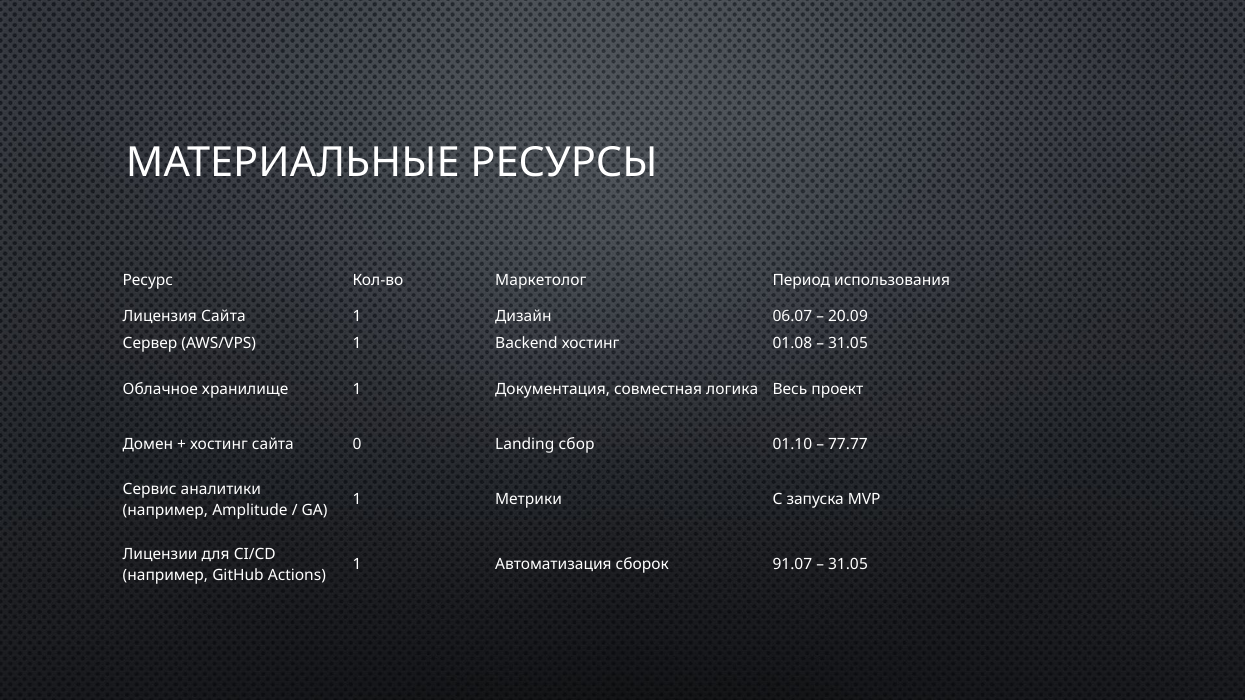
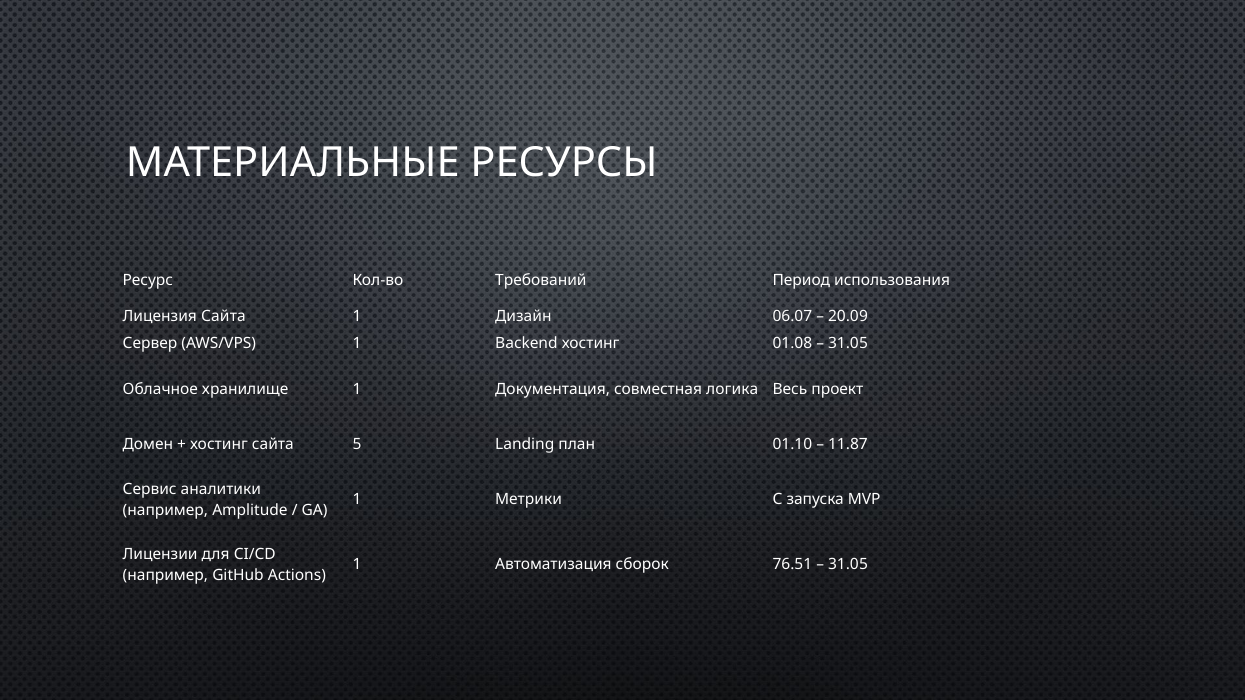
Маркетолог: Маркетолог -> Требований
0: 0 -> 5
сбор: сбор -> план
77.77: 77.77 -> 11.87
91.07: 91.07 -> 76.51
